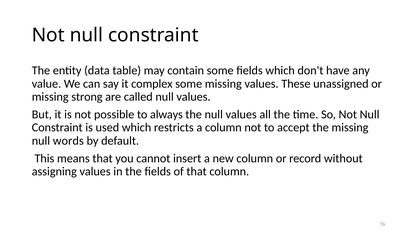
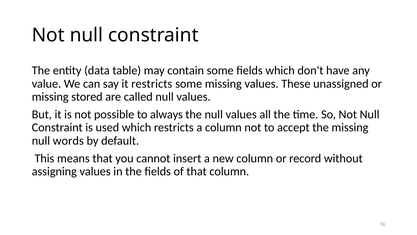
it complex: complex -> restricts
strong: strong -> stored
